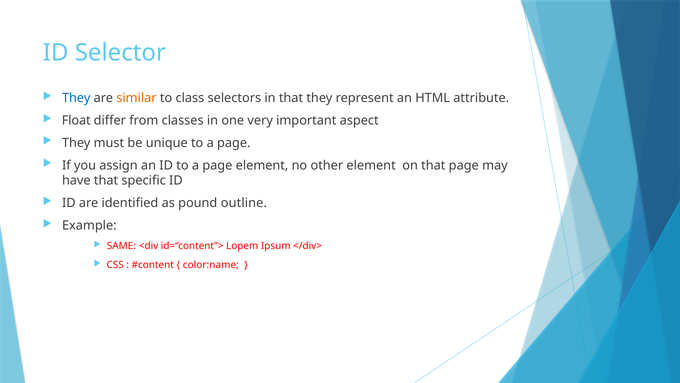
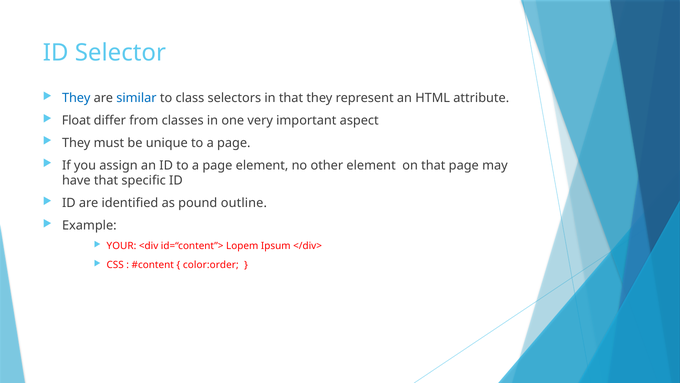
similar colour: orange -> blue
SAME: SAME -> YOUR
color:name: color:name -> color:order
